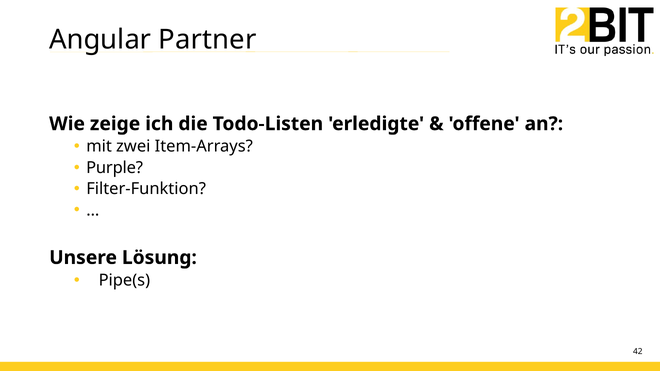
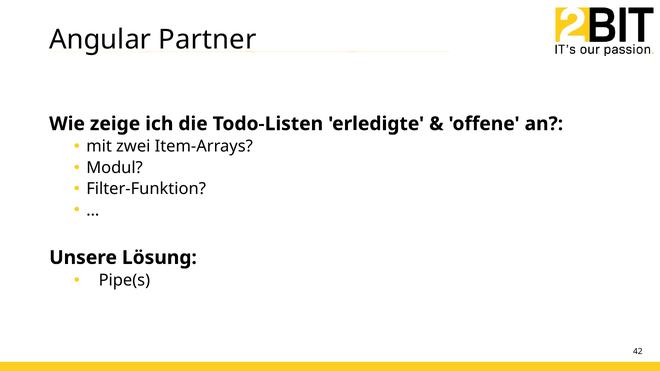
Purple: Purple -> Modul
